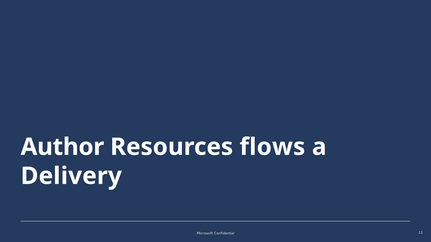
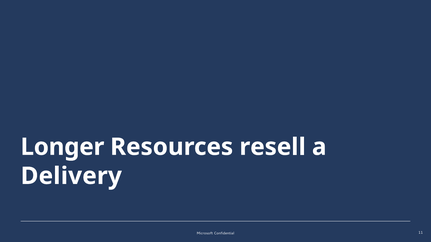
Author: Author -> Longer
flows: flows -> resell
